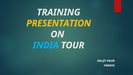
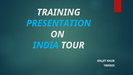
PRESENTATION colour: yellow -> light blue
